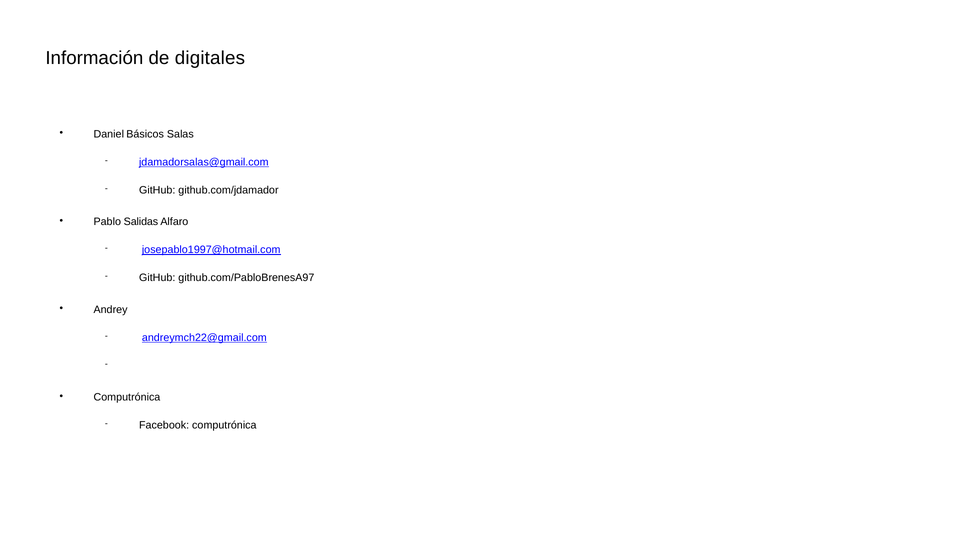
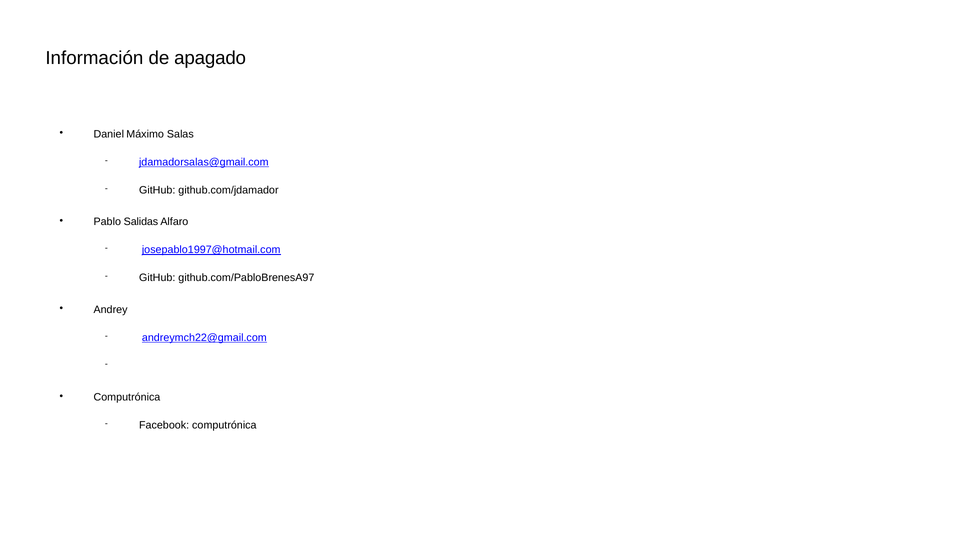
digitales: digitales -> apagado
Básicos: Básicos -> Máximo
